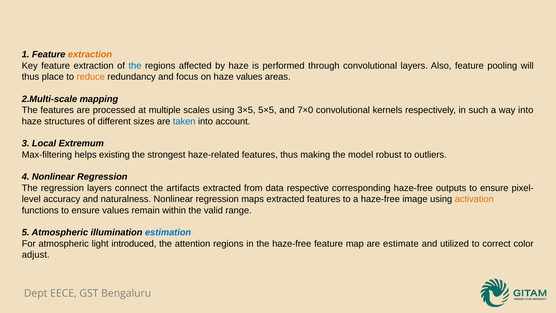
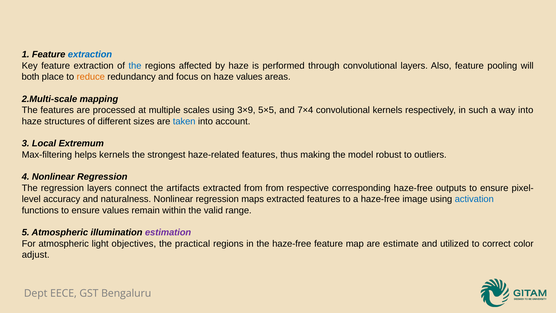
extraction at (90, 55) colour: orange -> blue
thus at (30, 77): thus -> both
3×5: 3×5 -> 3×9
7×0: 7×0 -> 7×4
helps existing: existing -> kernels
from data: data -> from
activation colour: orange -> blue
estimation colour: blue -> purple
introduced: introduced -> objectives
attention: attention -> practical
